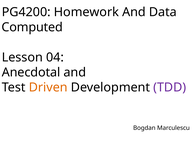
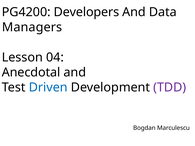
Homework: Homework -> Developers
Computed: Computed -> Managers
Driven colour: orange -> blue
